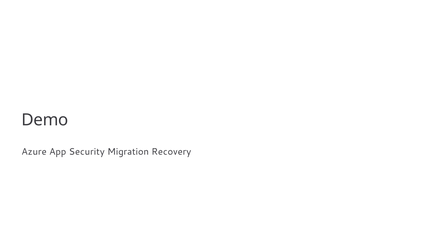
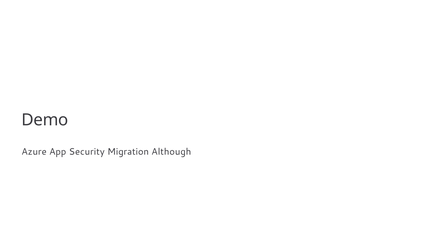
Recovery: Recovery -> Although
